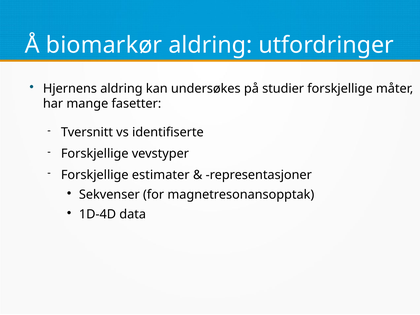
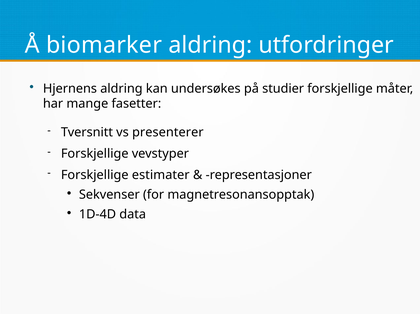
biomarkør: biomarkør -> biomarker
identifiserte: identifiserte -> presenterer
